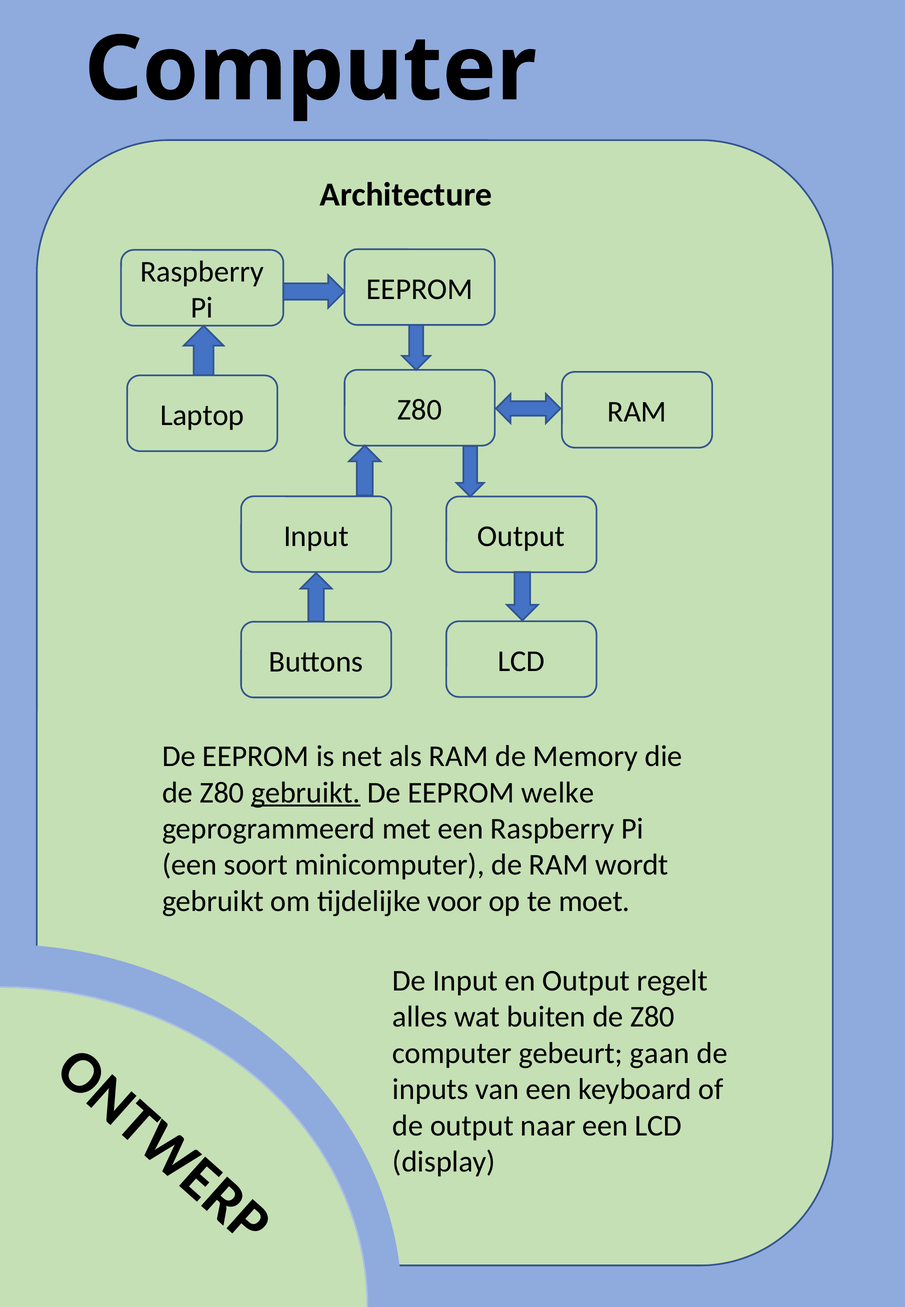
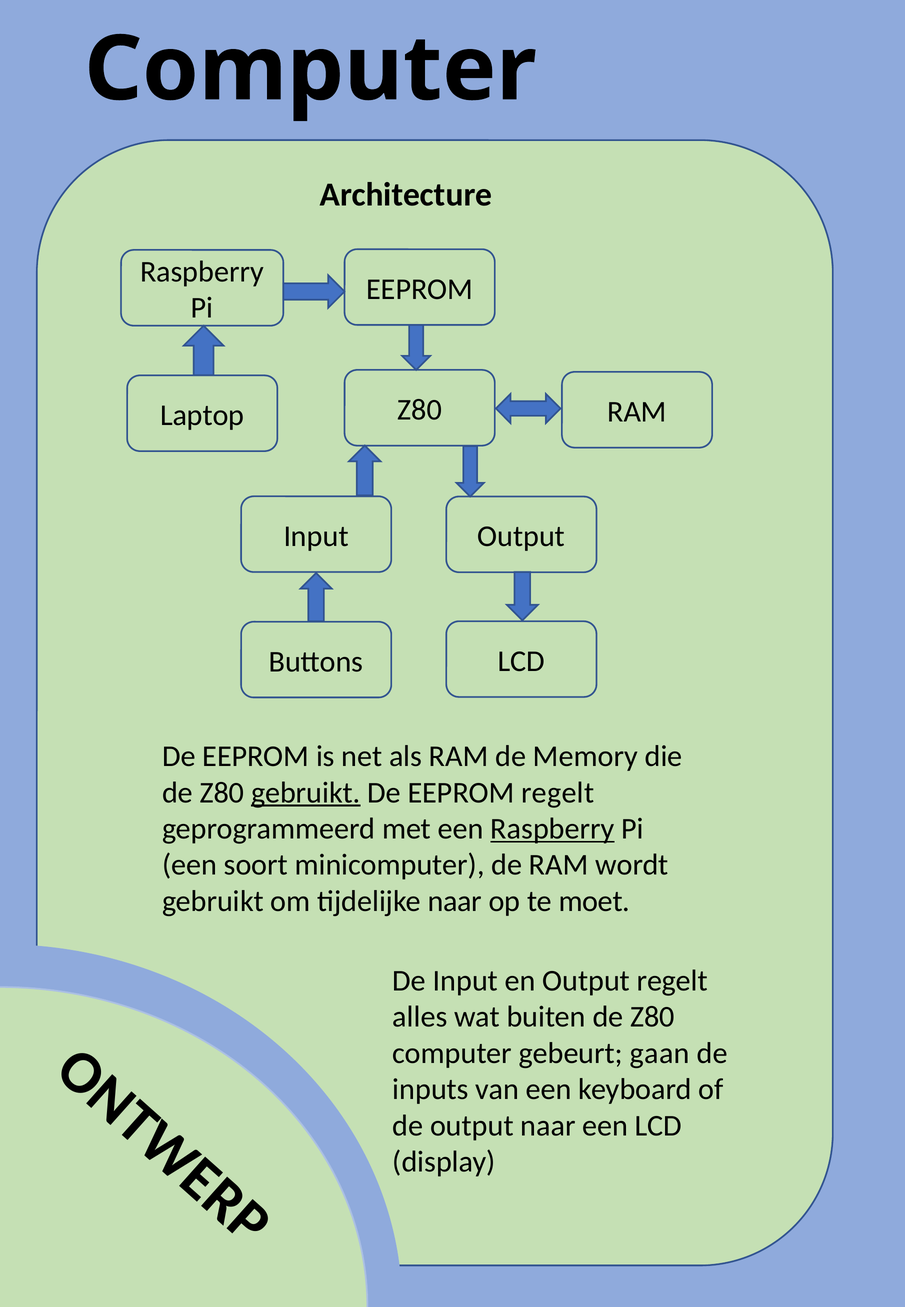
EEPROM welke: welke -> regelt
Raspberry at (552, 829) underline: none -> present
tijdelijke voor: voor -> naar
